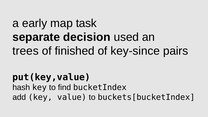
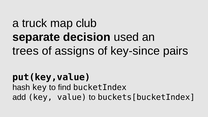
early: early -> truck
task: task -> club
finished: finished -> assigns
